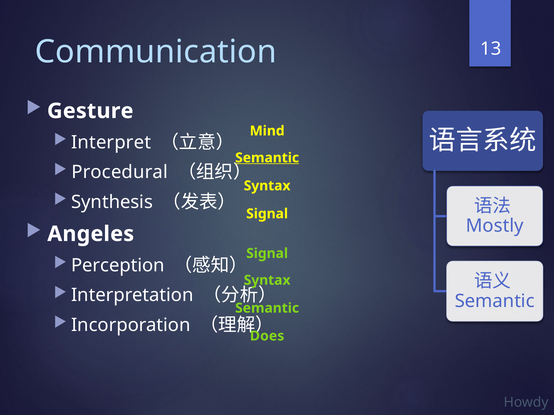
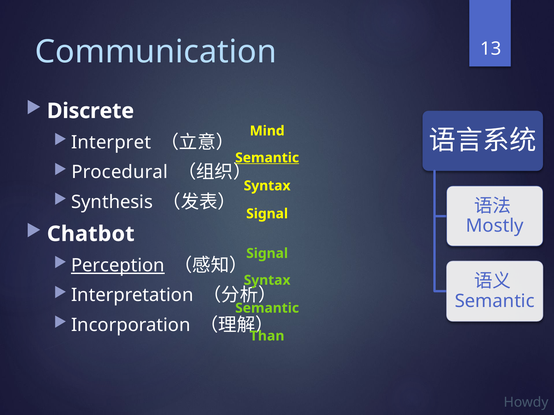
Gesture: Gesture -> Discrete
Angeles: Angeles -> Chatbot
Perception underline: none -> present
Does: Does -> Than
